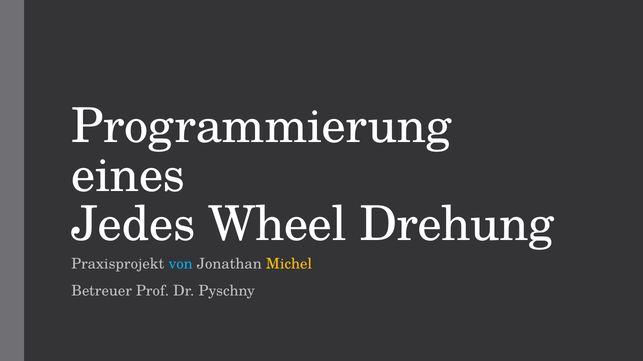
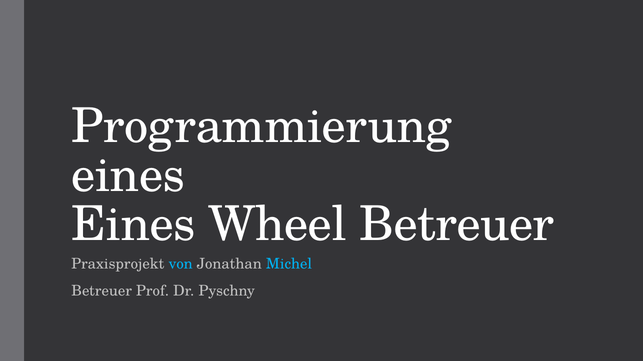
Jedes at (133, 225): Jedes -> Eines
Wheel Drehung: Drehung -> Betreuer
Michel colour: yellow -> light blue
